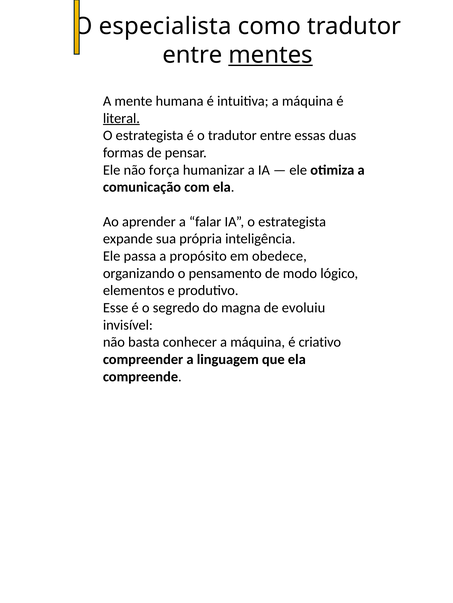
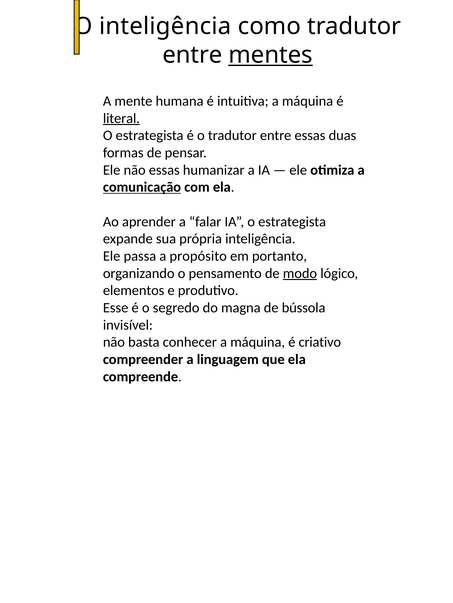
especialista at (165, 26): especialista -> inteligência
não força: força -> essas
comunicação underline: none -> present
obedece: obedece -> portanto
modo underline: none -> present
evoluiu: evoluiu -> bússola
